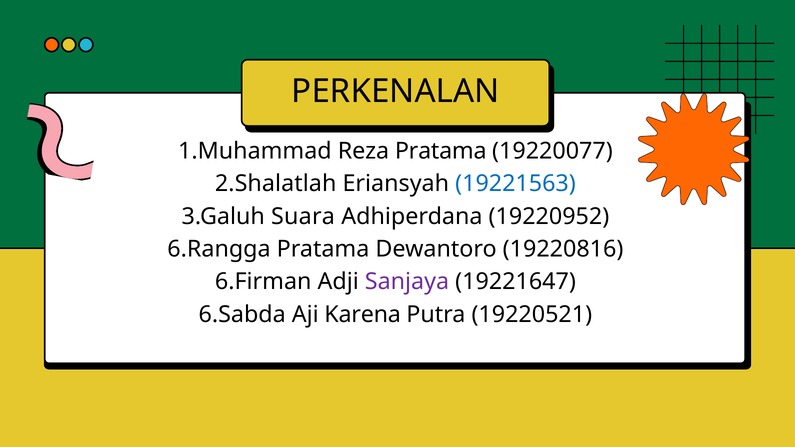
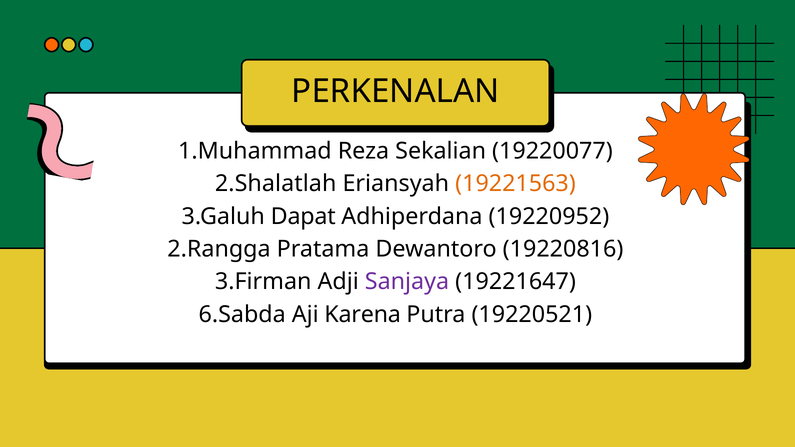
Reza Pratama: Pratama -> Sekalian
19221563 colour: blue -> orange
Suara: Suara -> Dapat
6.Rangga: 6.Rangga -> 2.Rangga
6.Firman: 6.Firman -> 3.Firman
